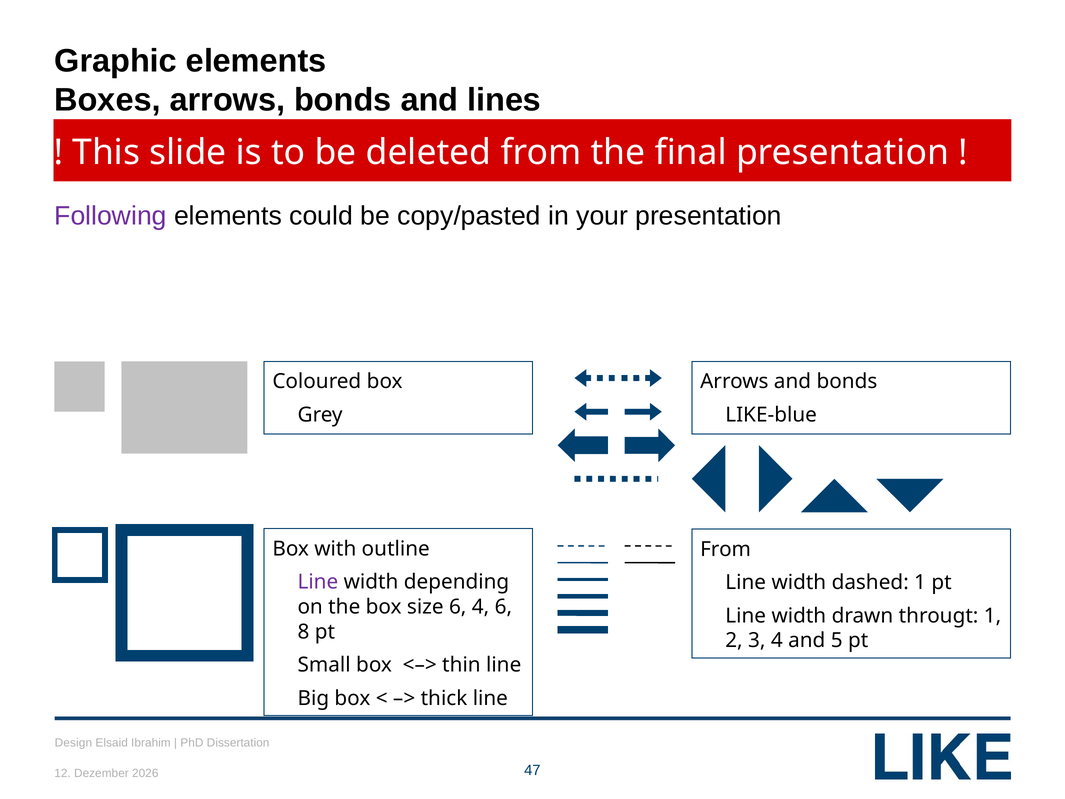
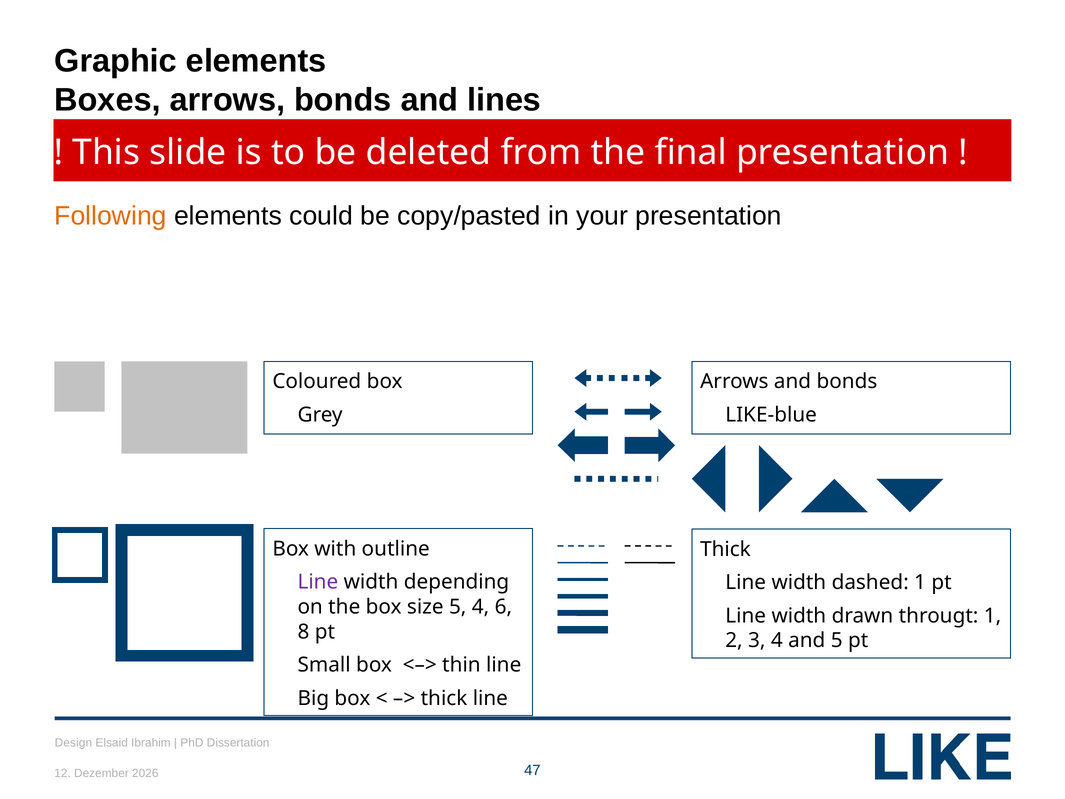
Following colour: purple -> orange
From at (726, 549): From -> Thick
size 6: 6 -> 5
